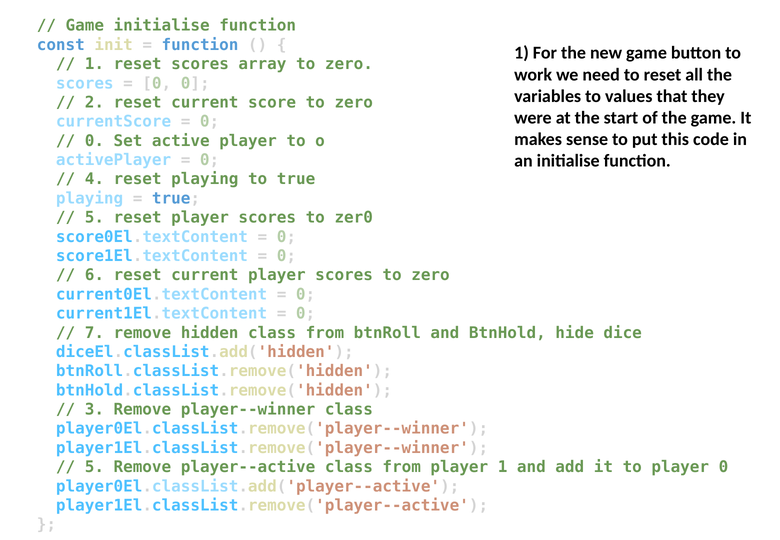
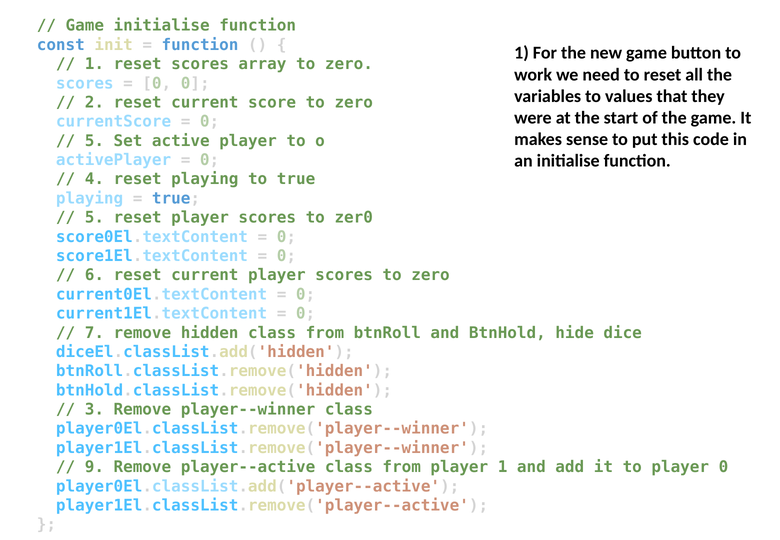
0 at (94, 141): 0 -> 5
5 at (94, 467): 5 -> 9
